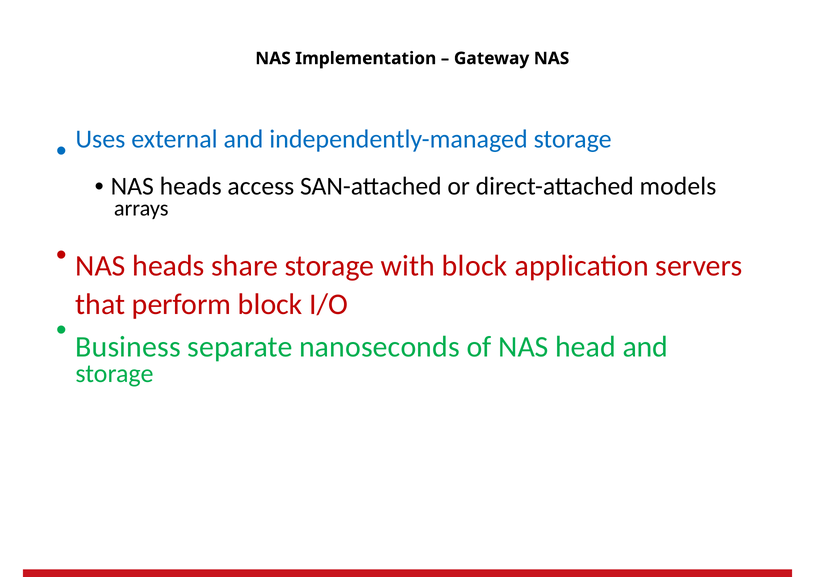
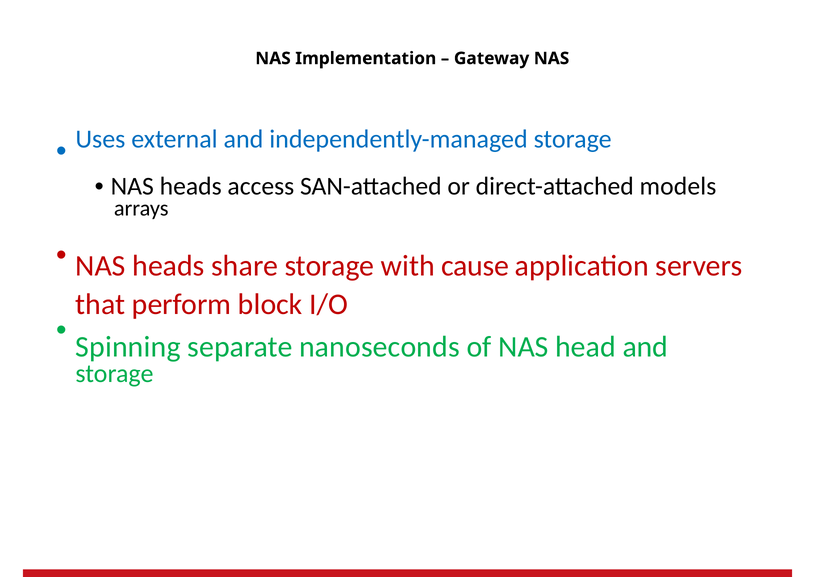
with block: block -> cause
Business: Business -> Spinning
